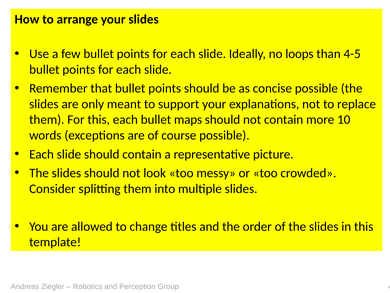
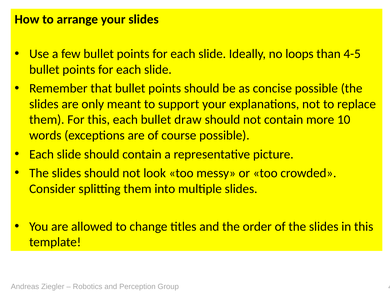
maps: maps -> draw
